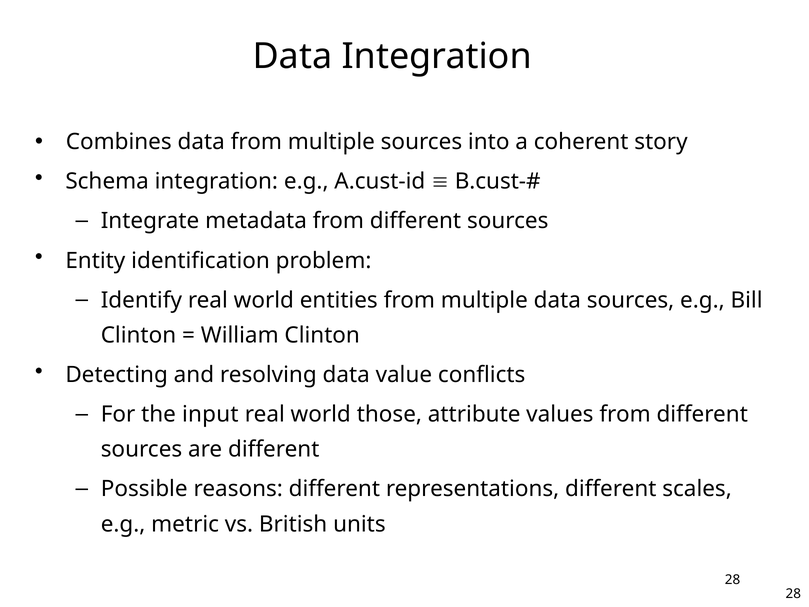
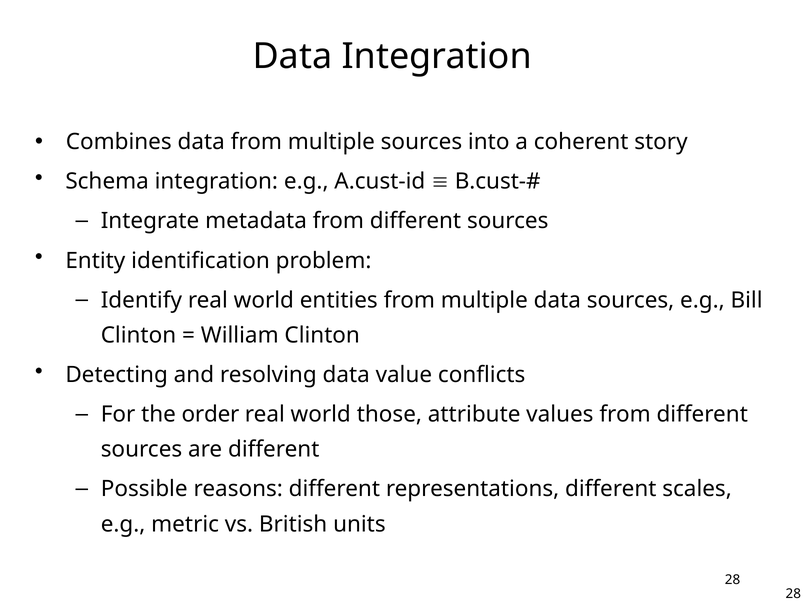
input: input -> order
